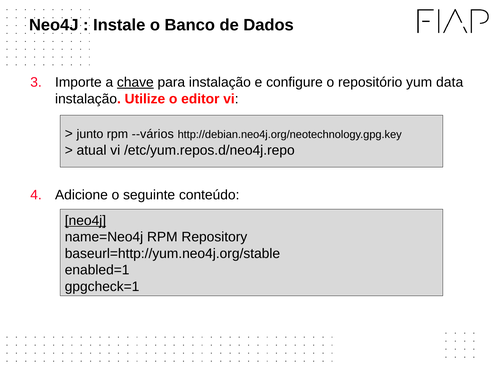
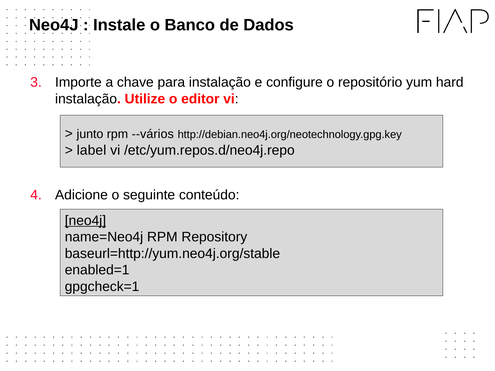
chave underline: present -> none
data: data -> hard
atual: atual -> label
